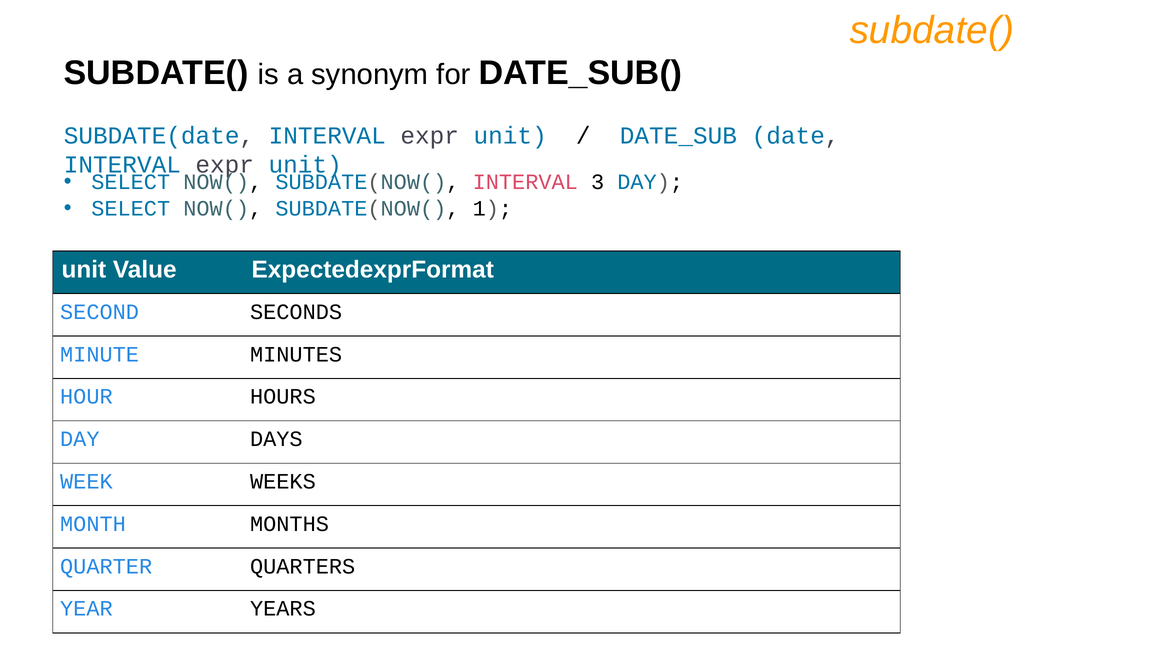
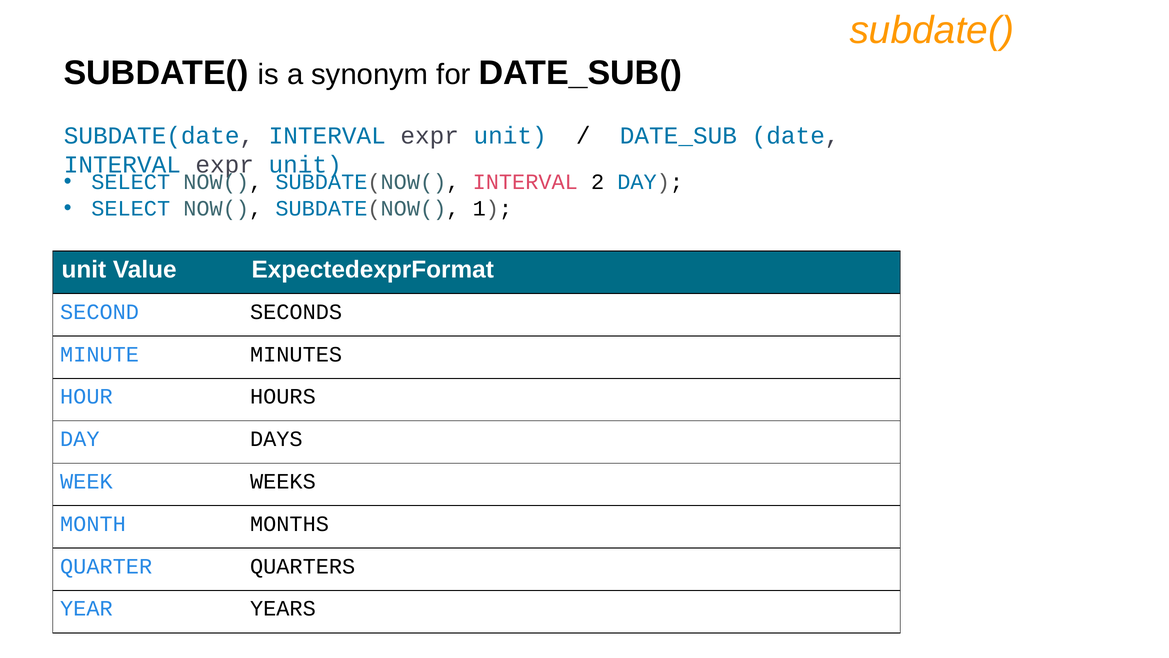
3: 3 -> 2
